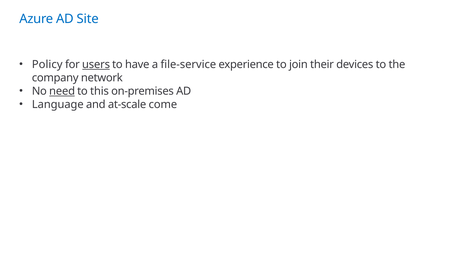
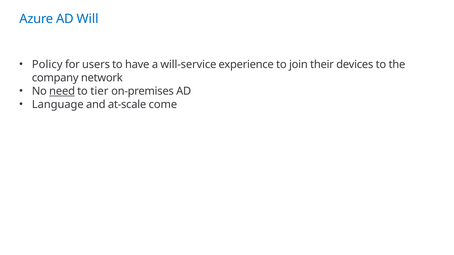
Site: Site -> Will
users underline: present -> none
file-service: file-service -> will-service
this: this -> tier
